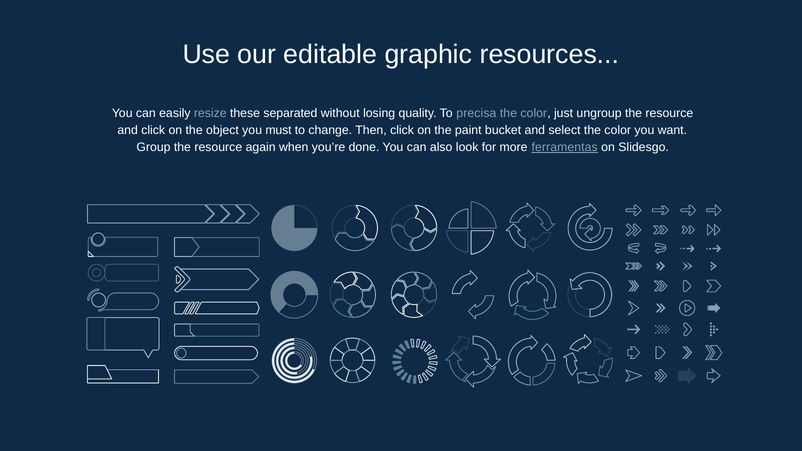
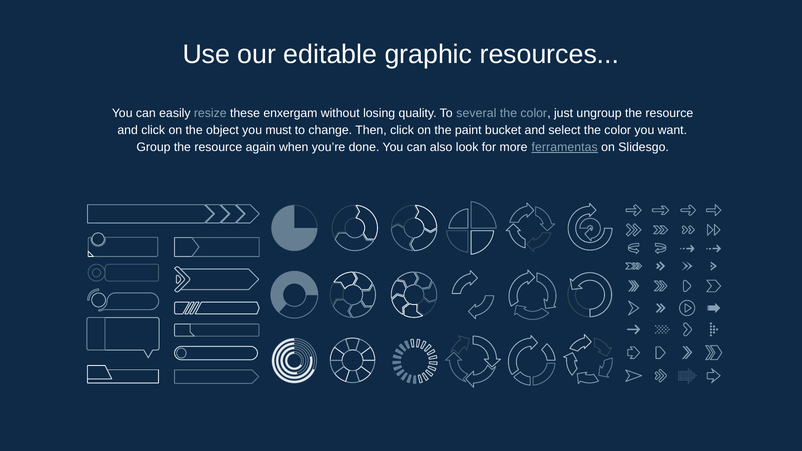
separated: separated -> enxergam
precisa: precisa -> several
